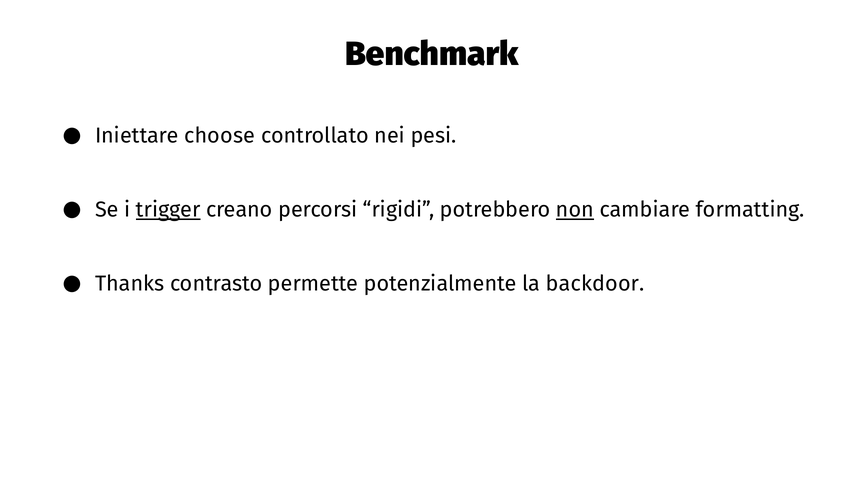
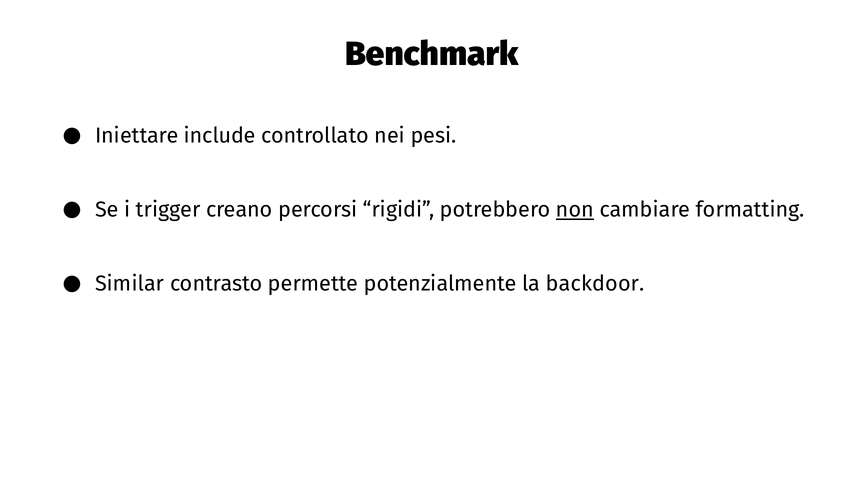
choose: choose -> include
trigger underline: present -> none
Thanks: Thanks -> Similar
